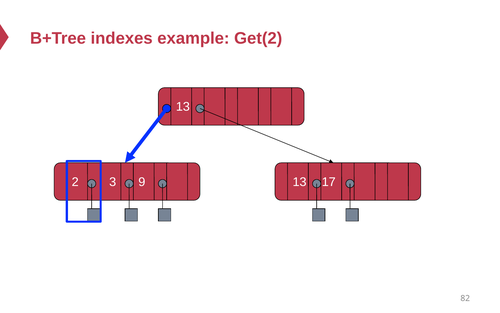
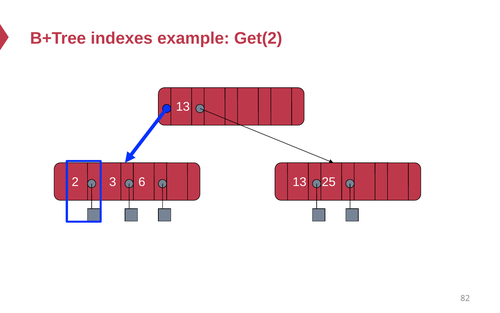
9: 9 -> 6
17: 17 -> 25
